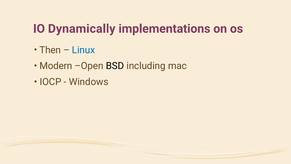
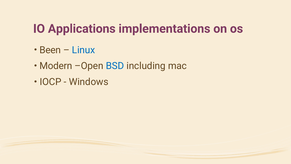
Dynamically: Dynamically -> Applications
Then: Then -> Been
BSD colour: black -> blue
